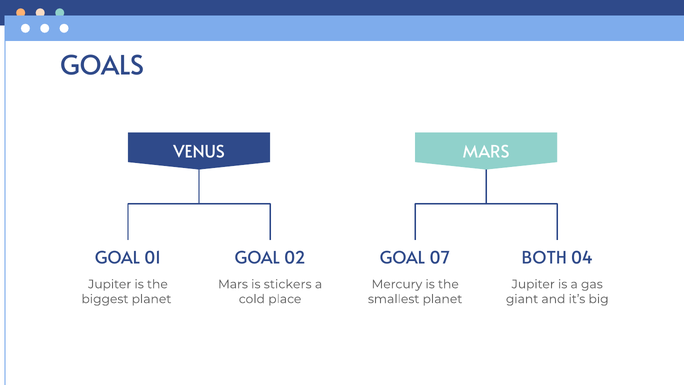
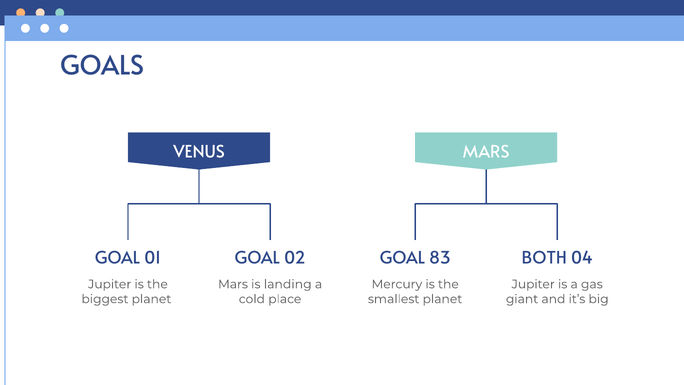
07: 07 -> 83
stickers: stickers -> landing
